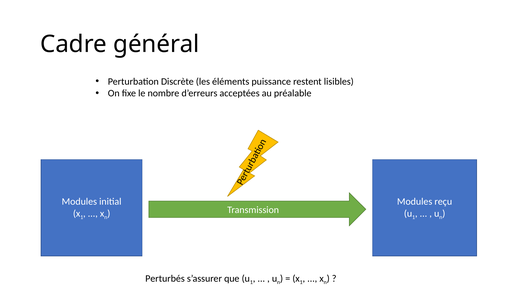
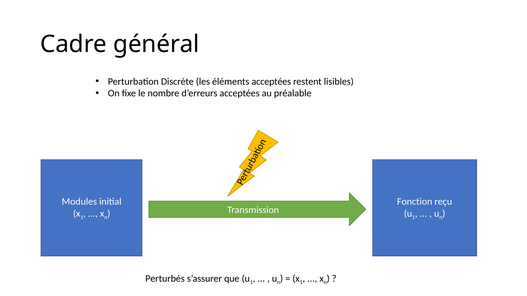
éléments puissance: puissance -> acceptées
Modules at (415, 202): Modules -> Fonction
